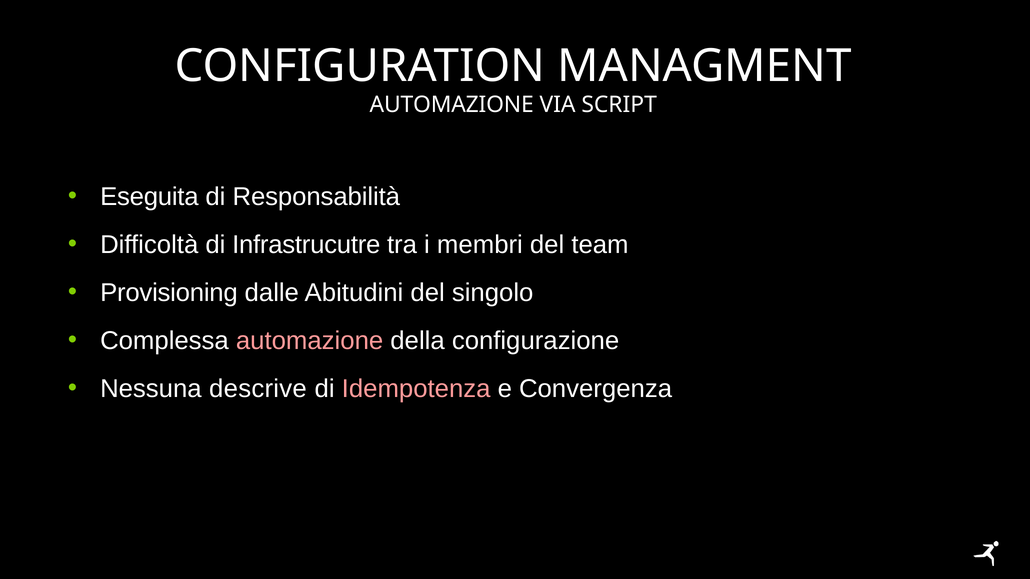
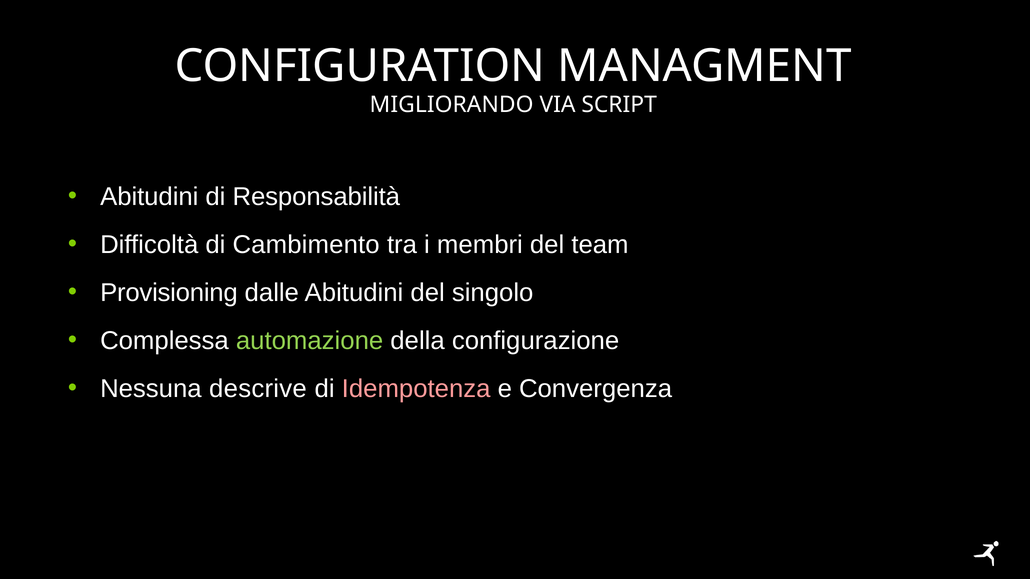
AUTOMAZIONE at (452, 105): AUTOMAZIONE -> MIGLIORANDO
Eseguita at (149, 197): Eseguita -> Abitudini
Infrastrucutre: Infrastrucutre -> Cambimento
automazione at (310, 341) colour: pink -> light green
